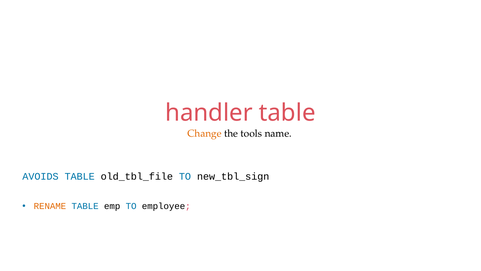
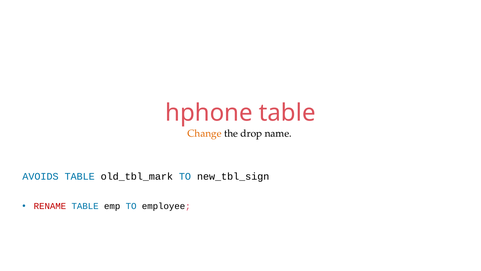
handler: handler -> hphone
tools: tools -> drop
old_tbl_file: old_tbl_file -> old_tbl_mark
RENAME colour: orange -> red
